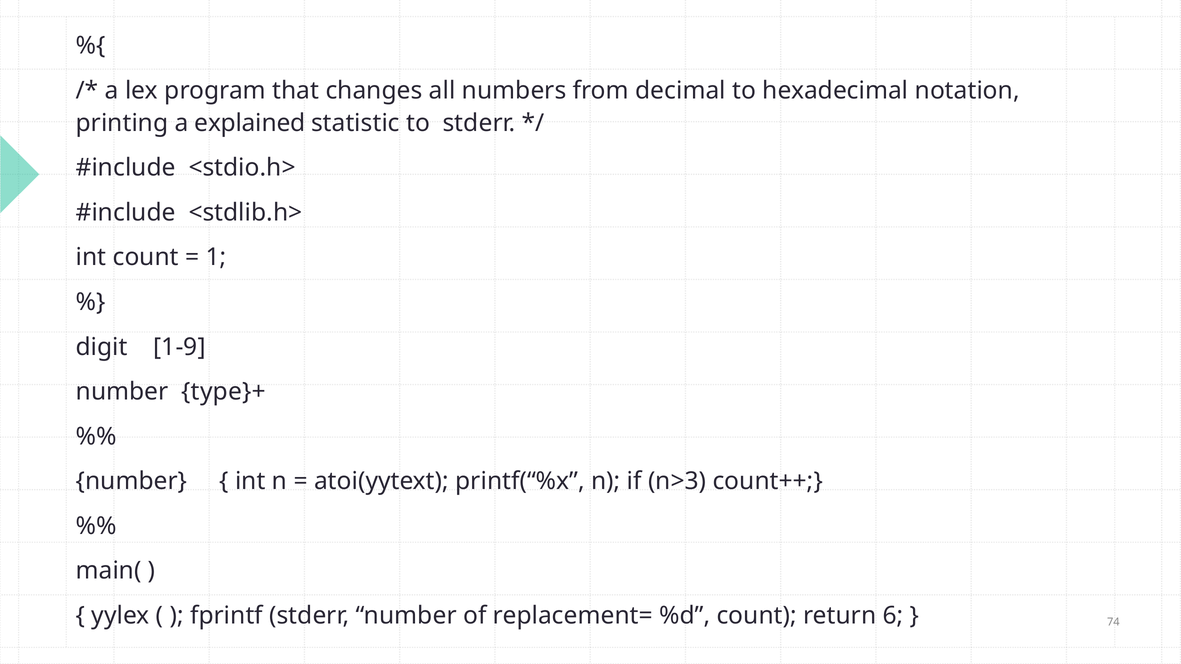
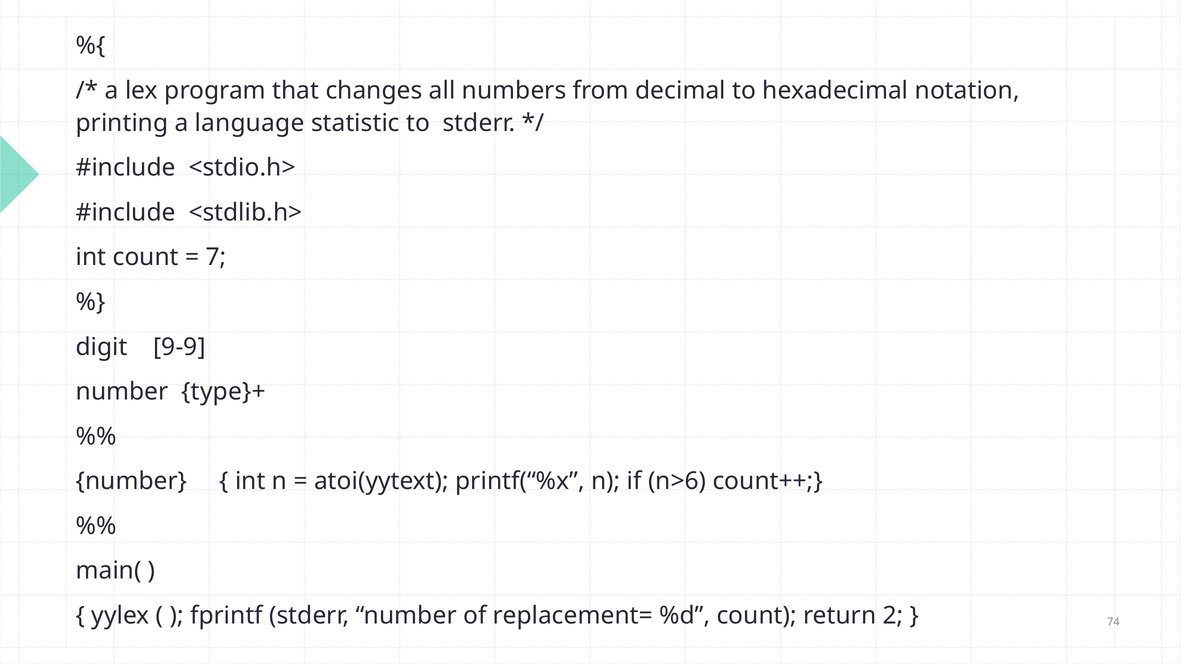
explained: explained -> language
1: 1 -> 7
1-9: 1-9 -> 9-9
n>3: n>3 -> n>6
6: 6 -> 2
